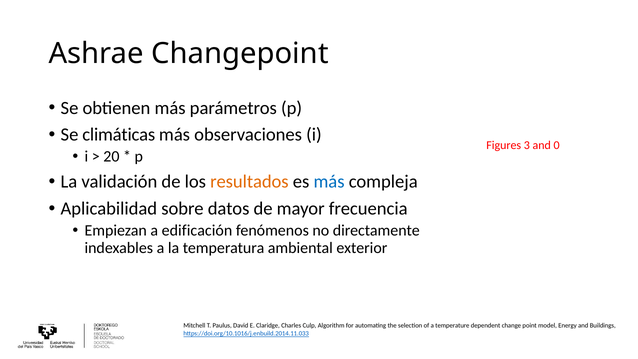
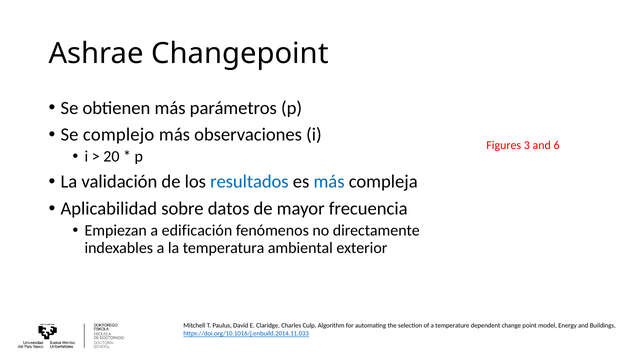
climáticas: climáticas -> complejo
0: 0 -> 6
resultados colour: orange -> blue
